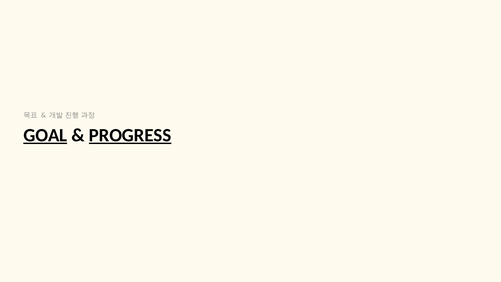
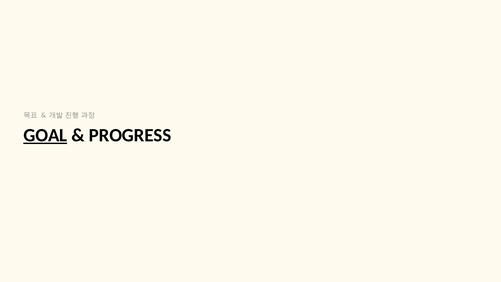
PROGRESS underline: present -> none
